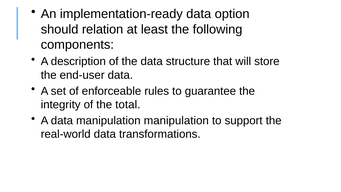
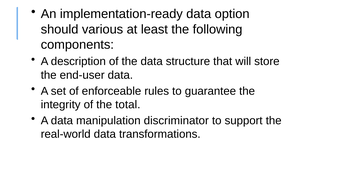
relation: relation -> various
manipulation manipulation: manipulation -> discriminator
